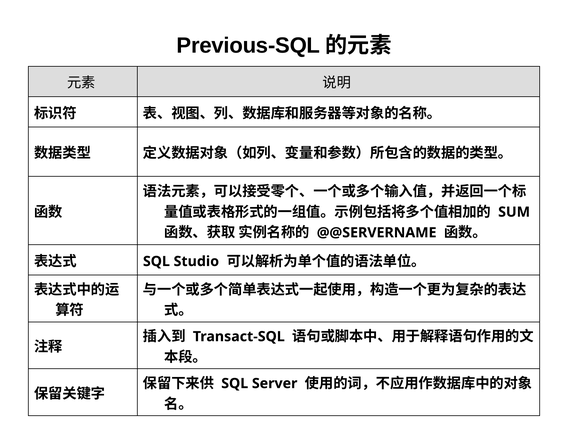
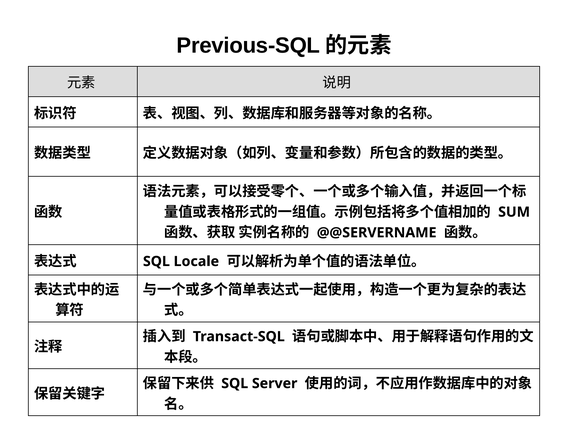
Studio: Studio -> Locale
